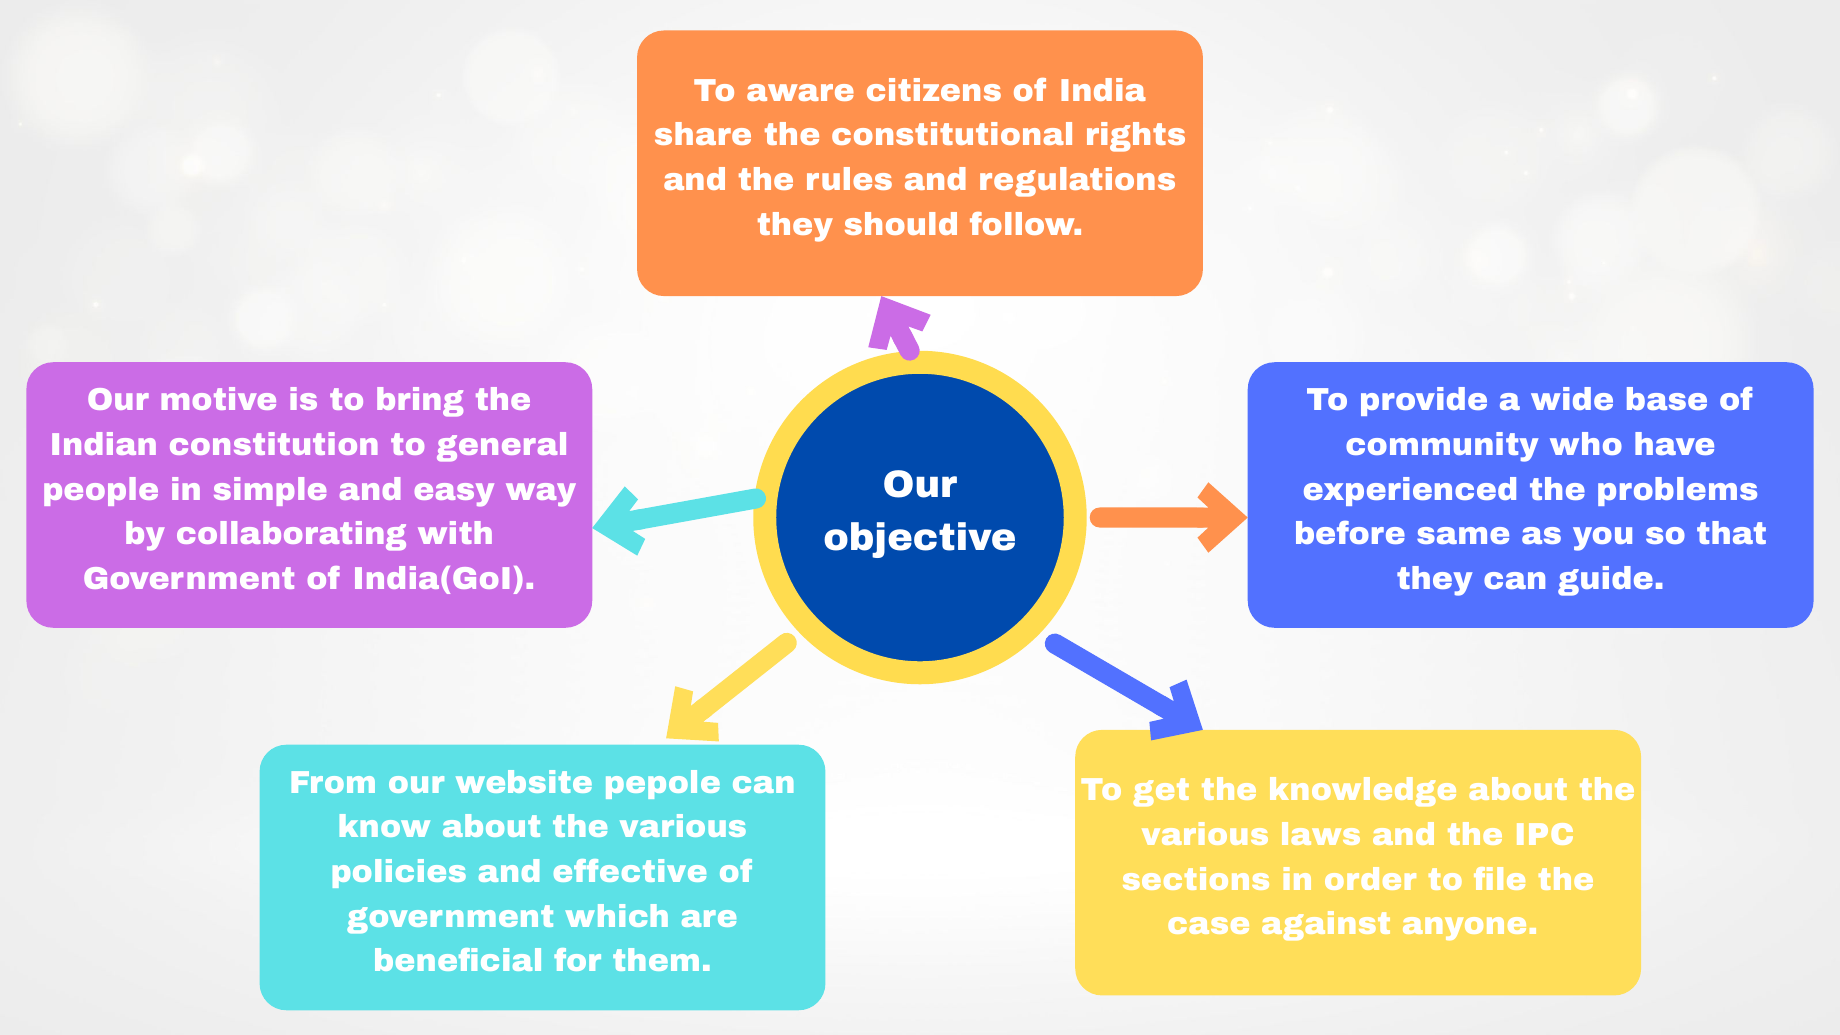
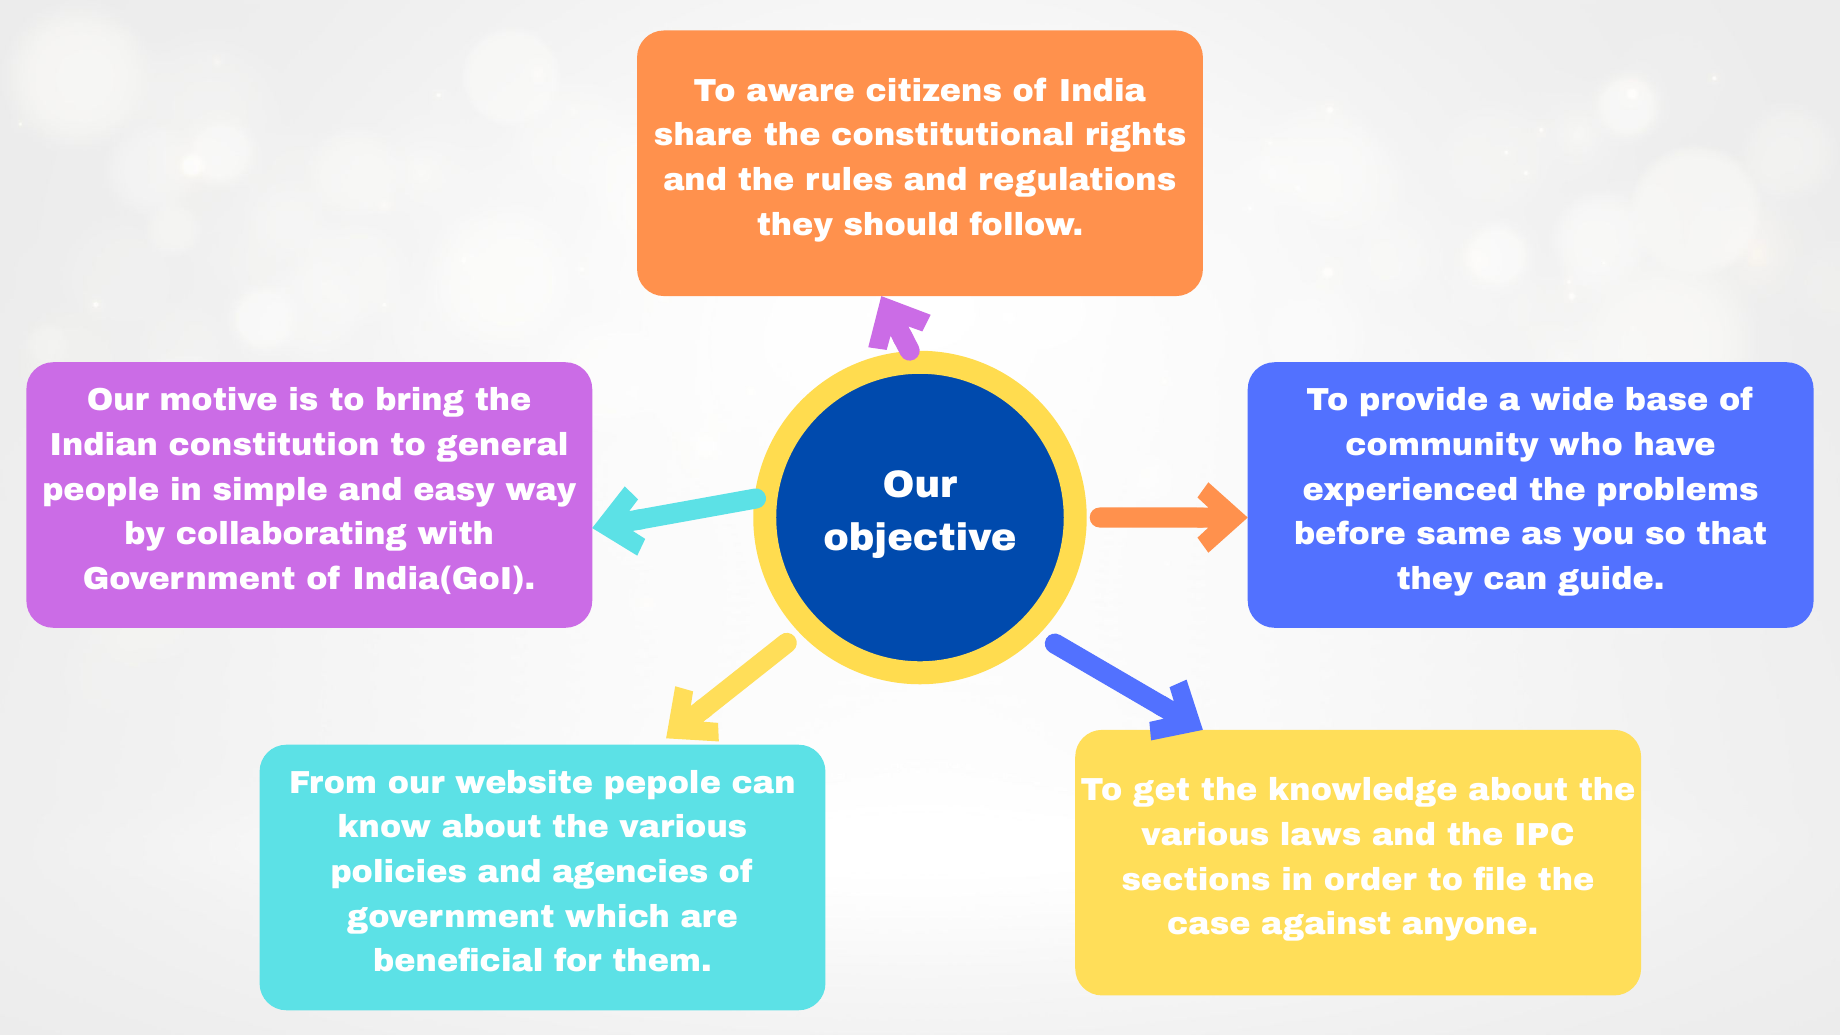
effective: effective -> agencies
